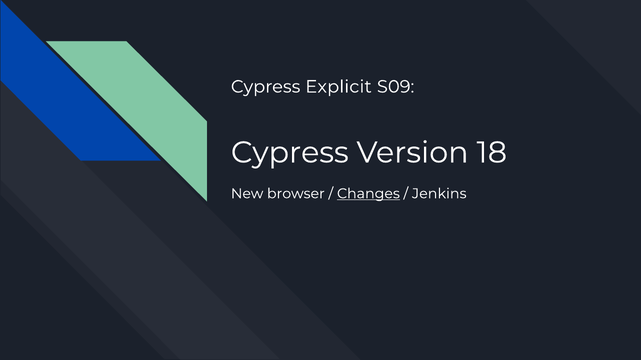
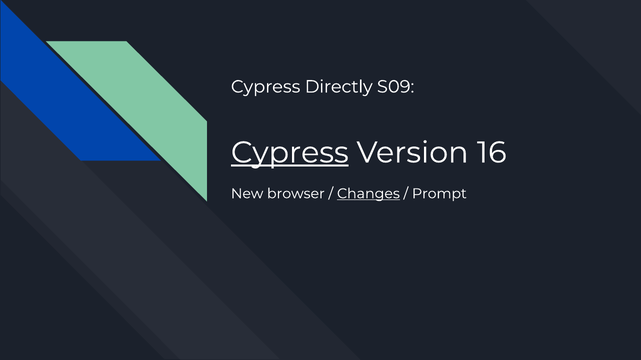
Explicit: Explicit -> Directly
Cypress at (290, 153) underline: none -> present
18: 18 -> 16
Jenkins: Jenkins -> Prompt
